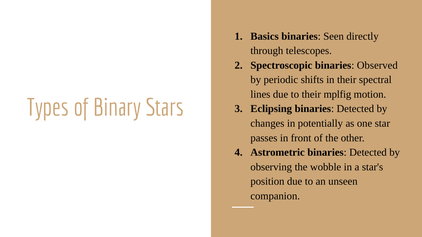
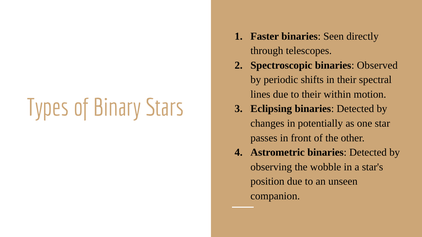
Basics: Basics -> Faster
mplfig: mplfig -> within
